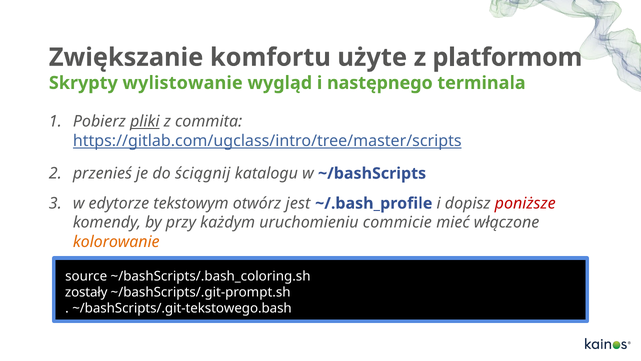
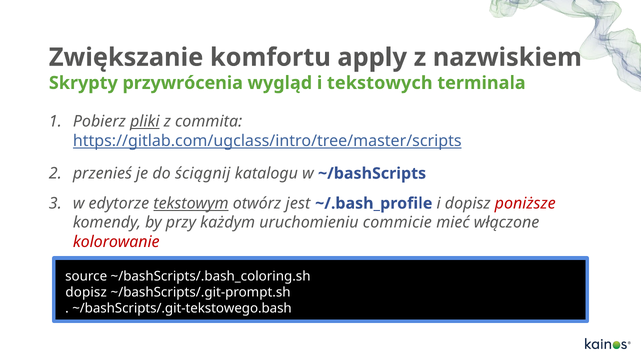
użyte: użyte -> apply
platformom: platformom -> nazwiskiem
wylistowanie: wylistowanie -> przywrócenia
następnego: następnego -> tekstowych
tekstowym underline: none -> present
kolorowanie colour: orange -> red
zostały at (86, 292): zostały -> dopisz
